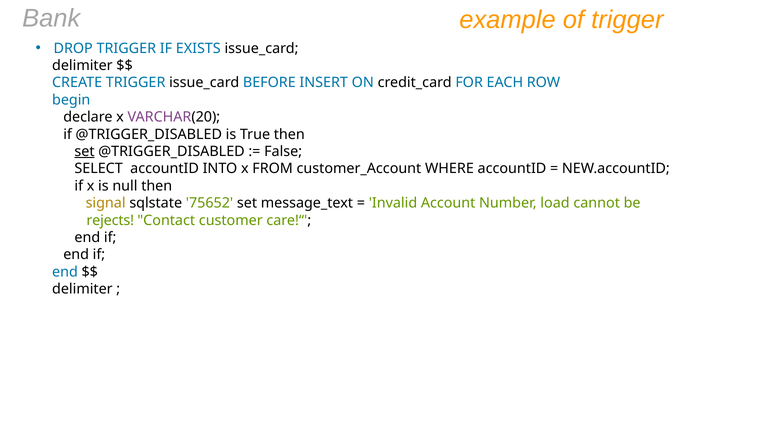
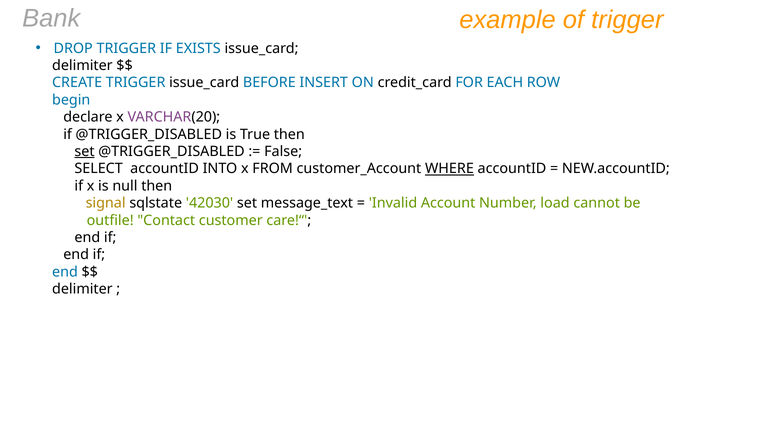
WHERE underline: none -> present
75652: 75652 -> 42030
rejects: rejects -> outfile
